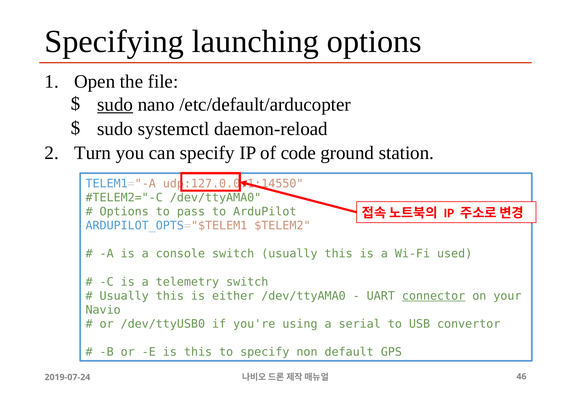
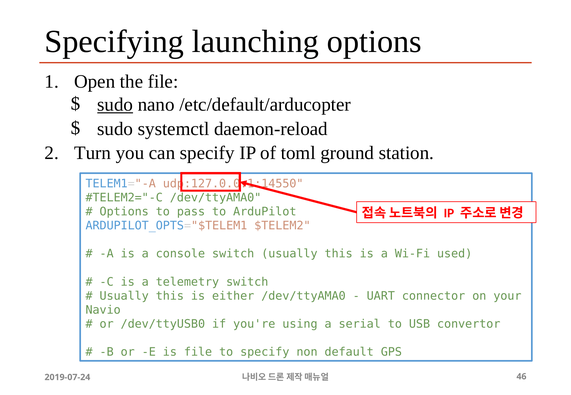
code: code -> toml
connector underline: present -> none
is this: this -> file
